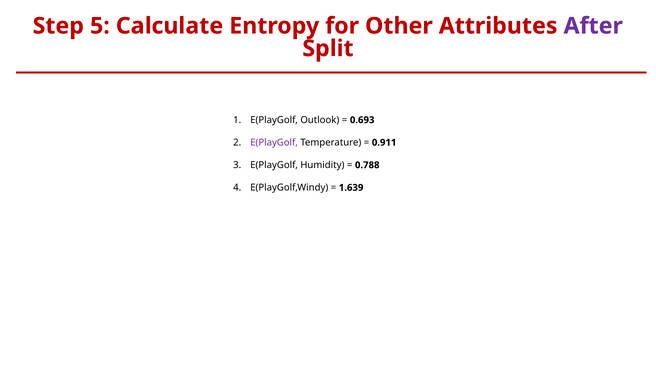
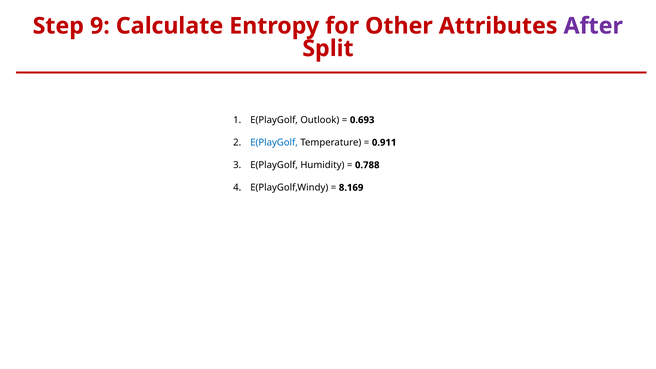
5: 5 -> 9
E(PlayGolf at (274, 143) colour: purple -> blue
1.639: 1.639 -> 8.169
